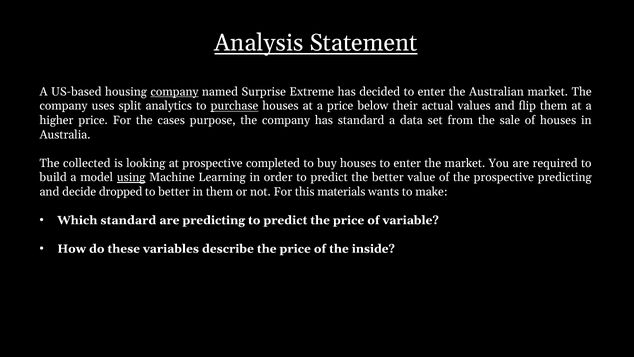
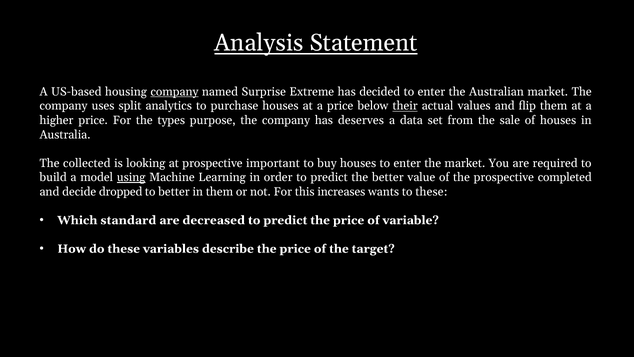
purchase underline: present -> none
their underline: none -> present
cases: cases -> types
has standard: standard -> deserves
completed: completed -> important
prospective predicting: predicting -> completed
materials: materials -> increases
to make: make -> these
are predicting: predicting -> decreased
inside: inside -> target
